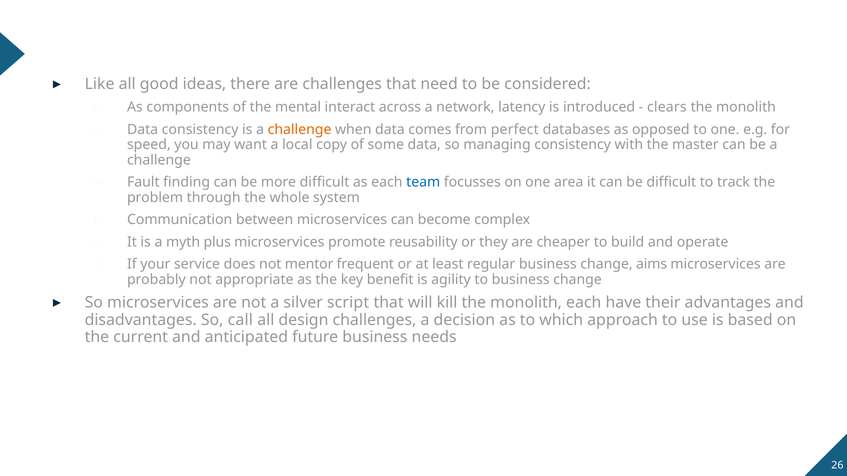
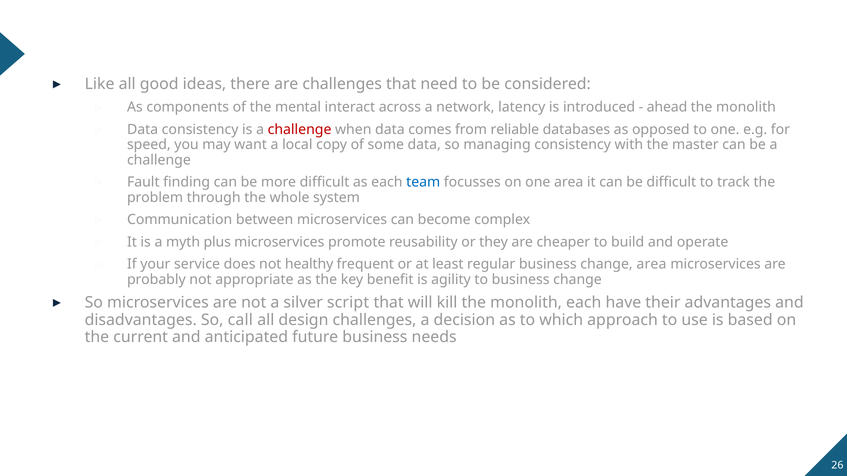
clears: clears -> ahead
challenge at (300, 130) colour: orange -> red
perfect: perfect -> reliable
mentor: mentor -> healthy
change aims: aims -> area
